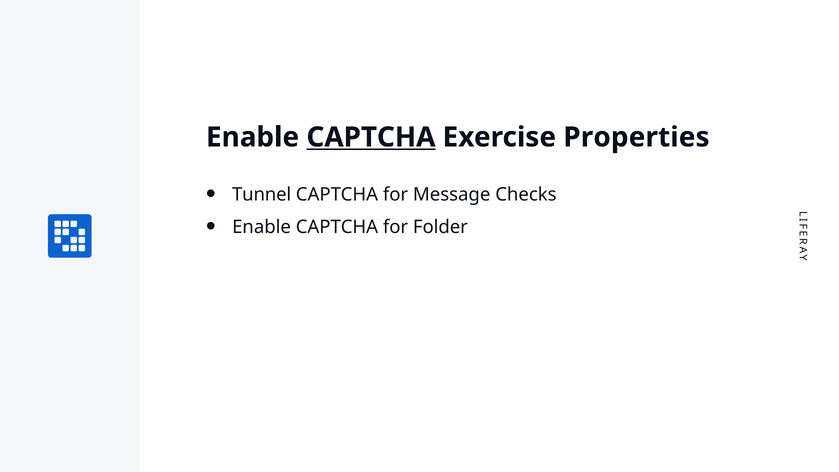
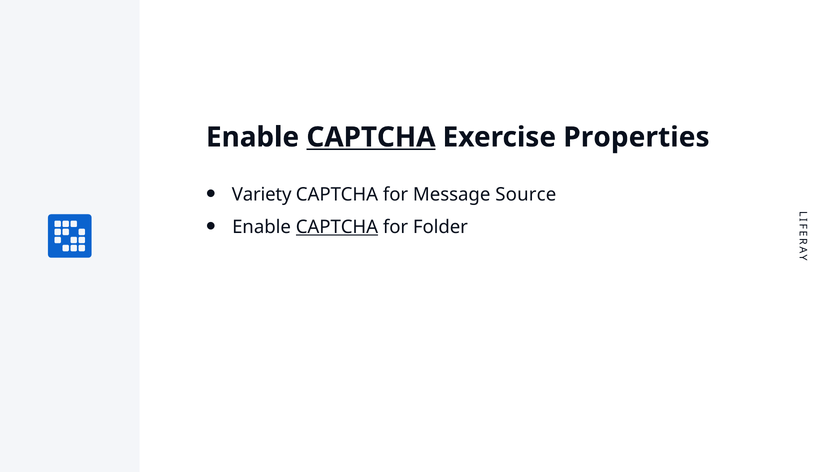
Tunnel: Tunnel -> Variety
Checks: Checks -> Source
CAPTCHA at (337, 227) underline: none -> present
